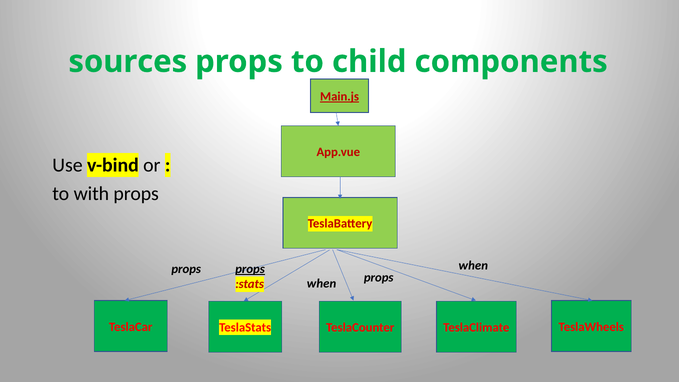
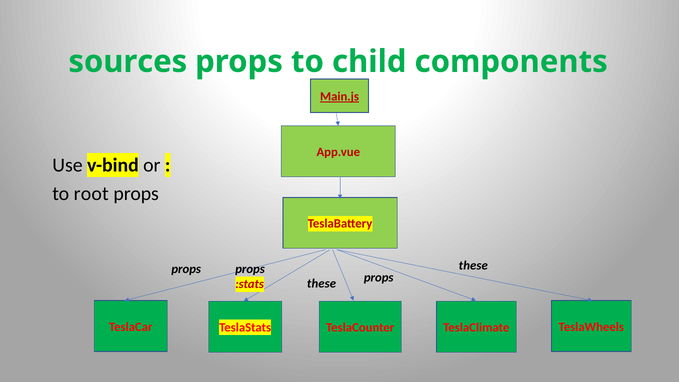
with: with -> root
when at (473, 266): when -> these
props at (250, 269) underline: present -> none
:stats when: when -> these
